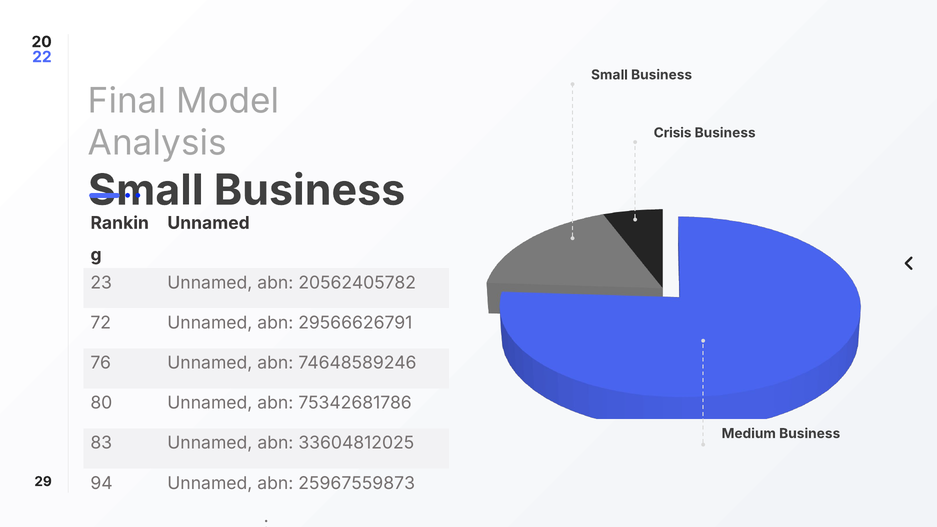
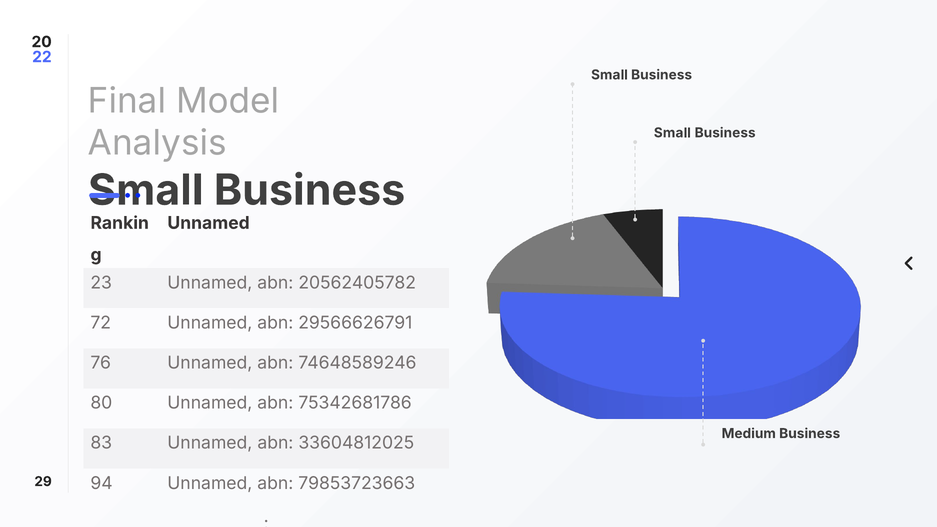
Crisis at (673, 133): Crisis -> Small
25967559873: 25967559873 -> 79853723663
